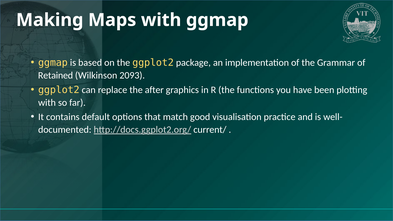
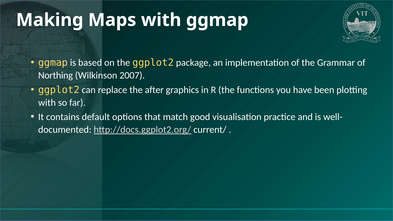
Retained: Retained -> Northing
2093: 2093 -> 2007
